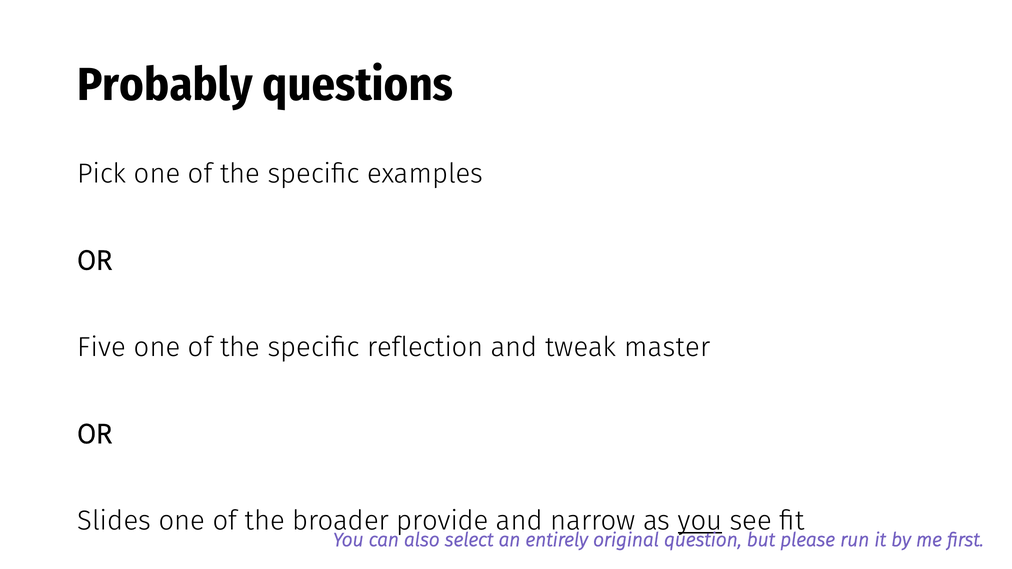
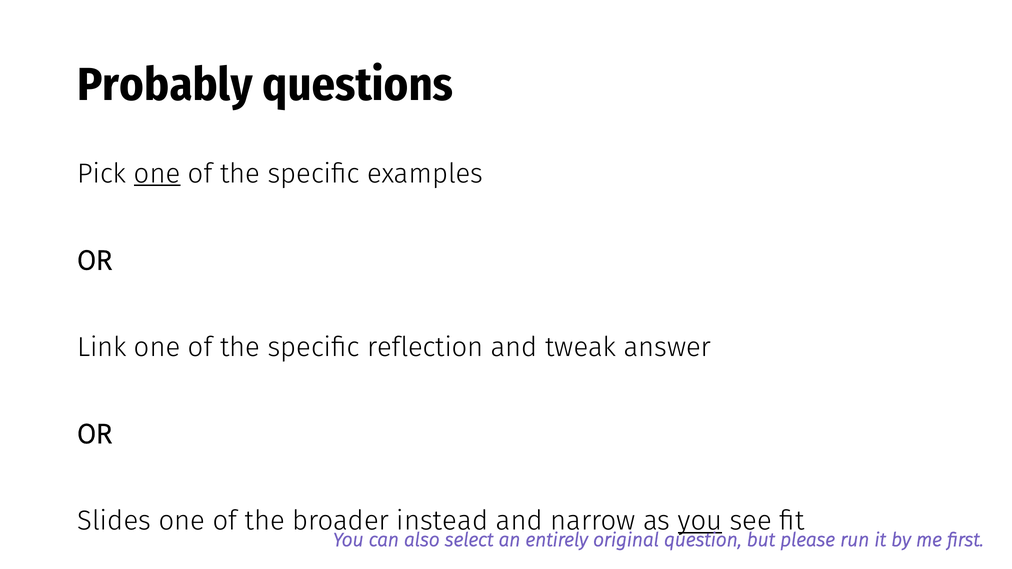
one at (157, 174) underline: none -> present
Five: Five -> Link
master: master -> answer
provide: provide -> instead
